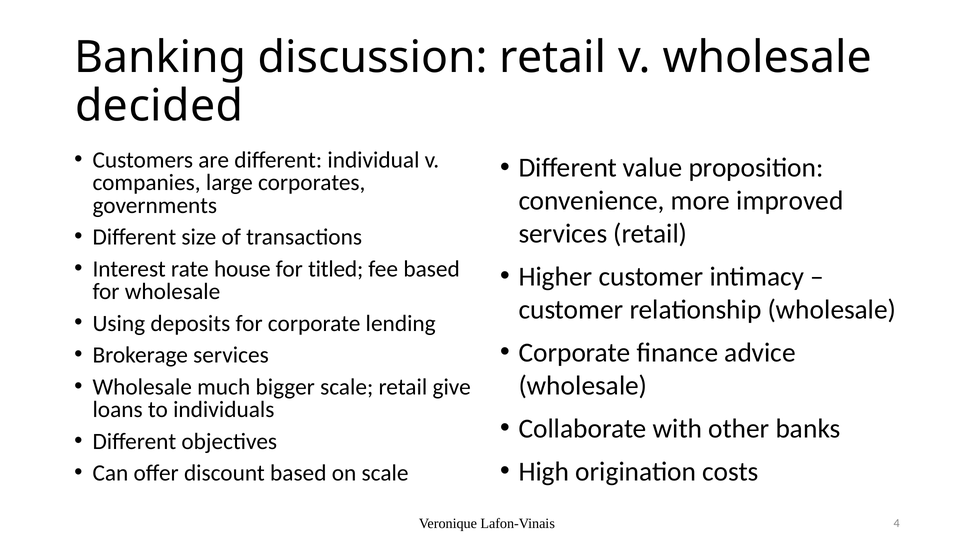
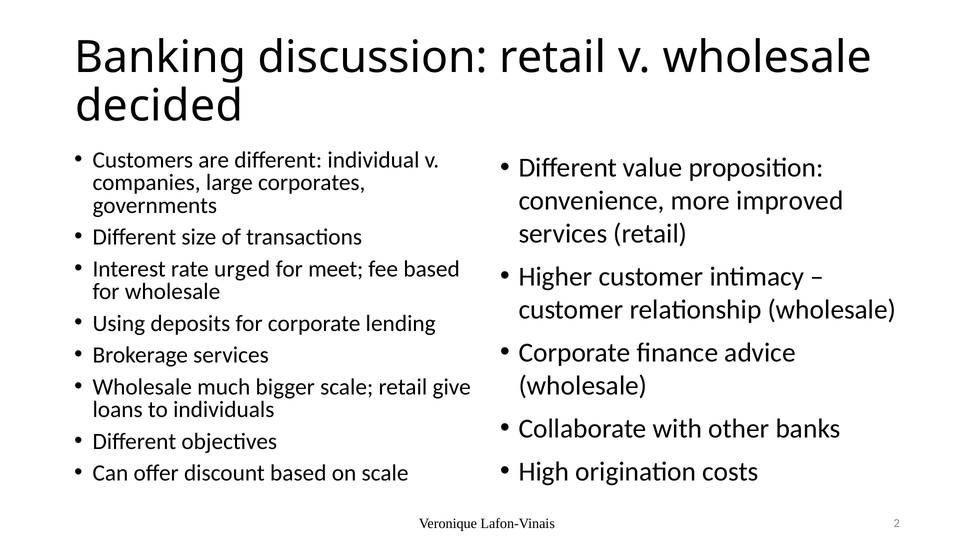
house: house -> urged
titled: titled -> meet
4: 4 -> 2
